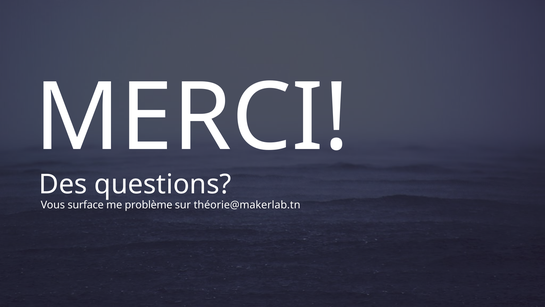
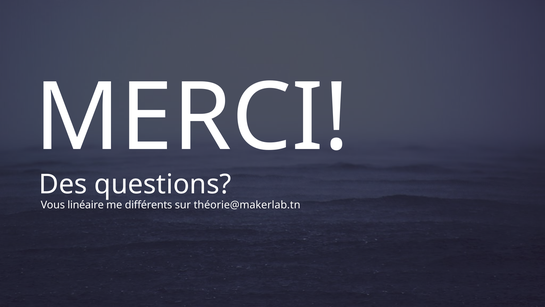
surface: surface -> linéaire
problème: problème -> différents
